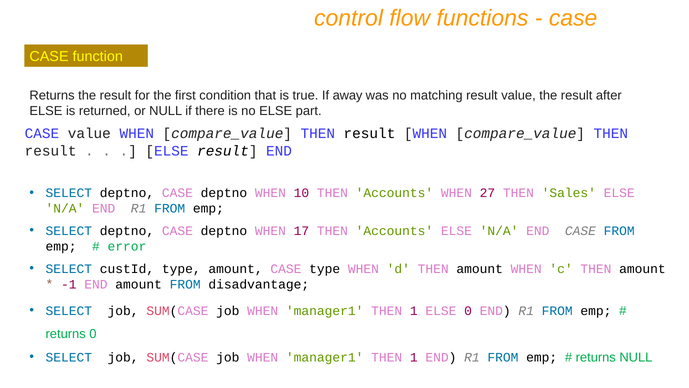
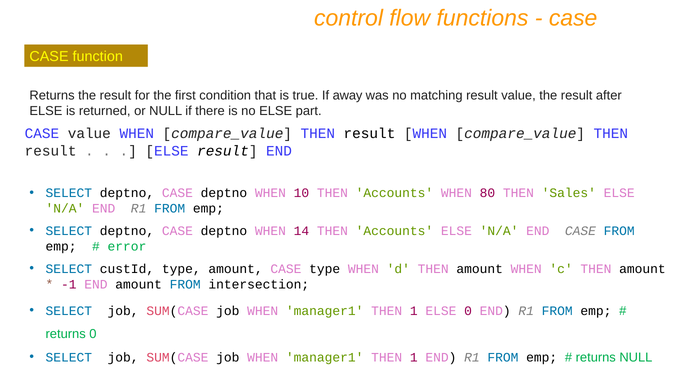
27: 27 -> 80
17: 17 -> 14
disadvantage: disadvantage -> intersection
